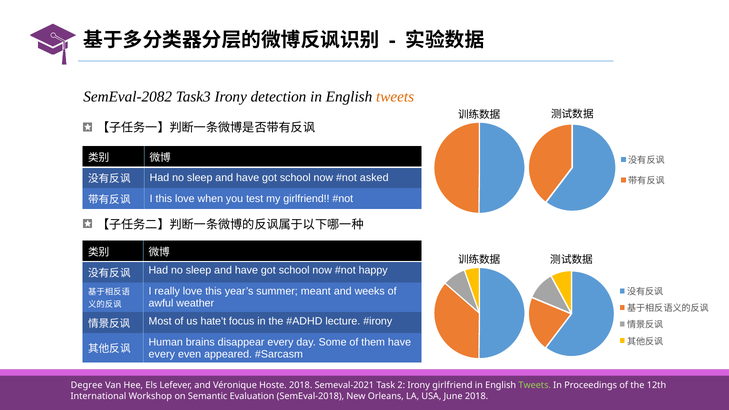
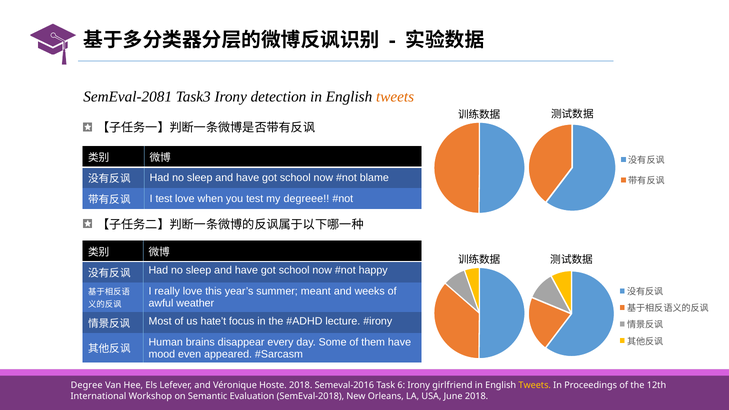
SemEval-2082: SemEval-2082 -> SemEval-2081
asked: asked -> blame
I this: this -> test
my girlfriend: girlfriend -> degreee
every at (162, 354): every -> mood
Semeval-2021: Semeval-2021 -> Semeval-2016
2: 2 -> 6
Tweets at (535, 385) colour: light green -> yellow
